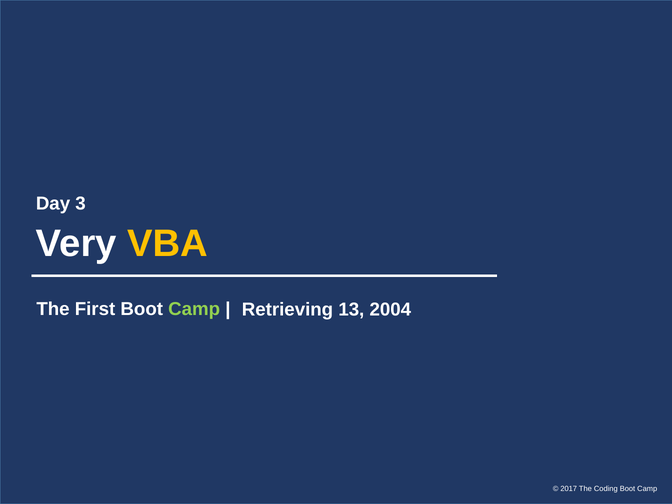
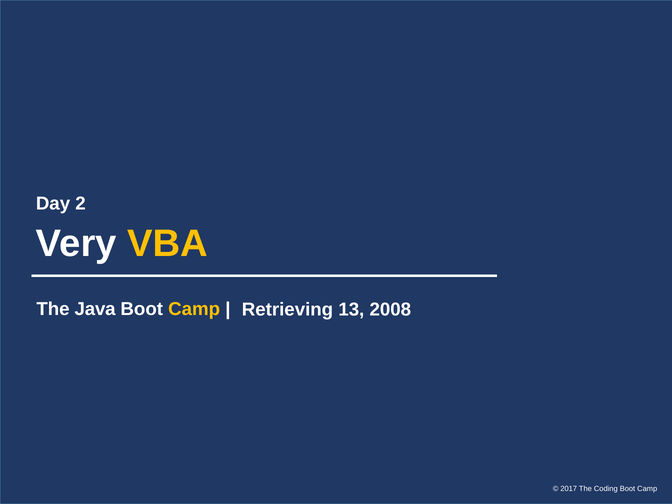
3: 3 -> 2
First: First -> Java
Camp at (194, 309) colour: light green -> yellow
2004: 2004 -> 2008
